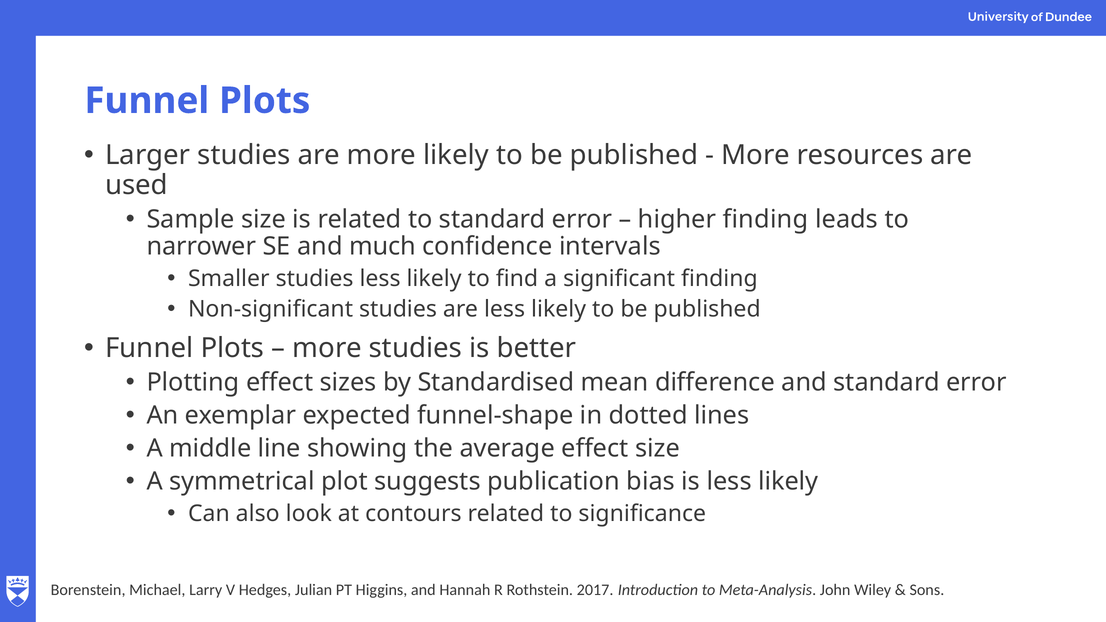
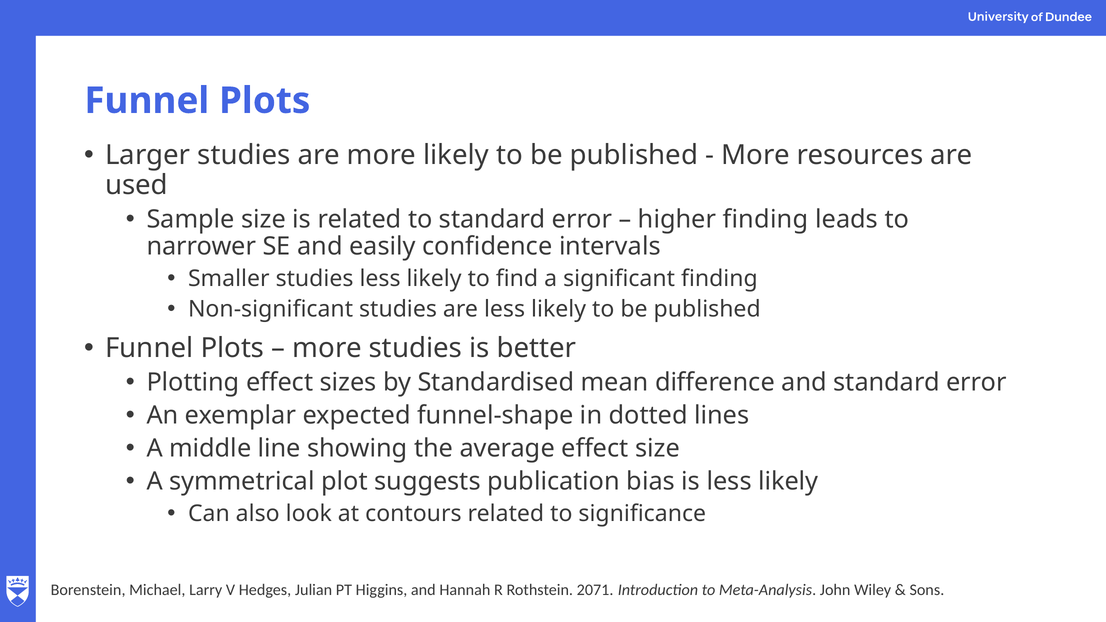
much: much -> easily
2017: 2017 -> 2071
